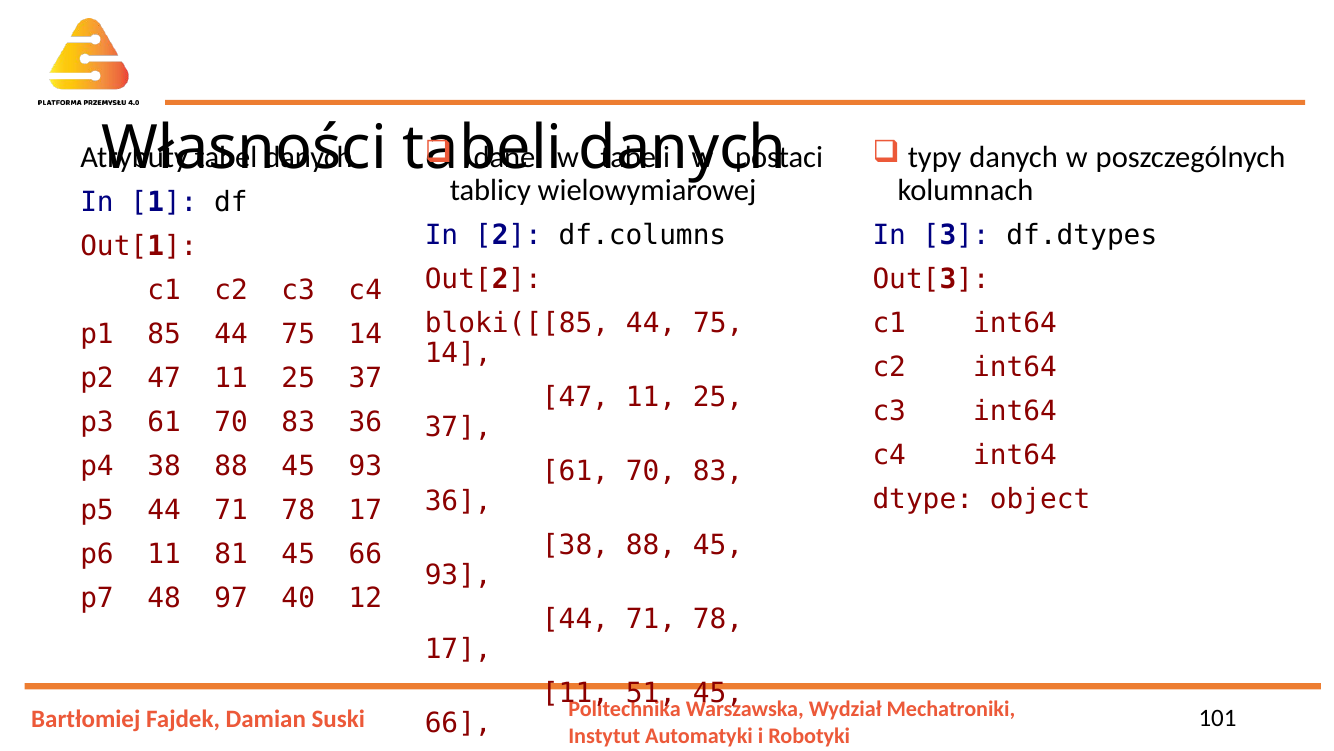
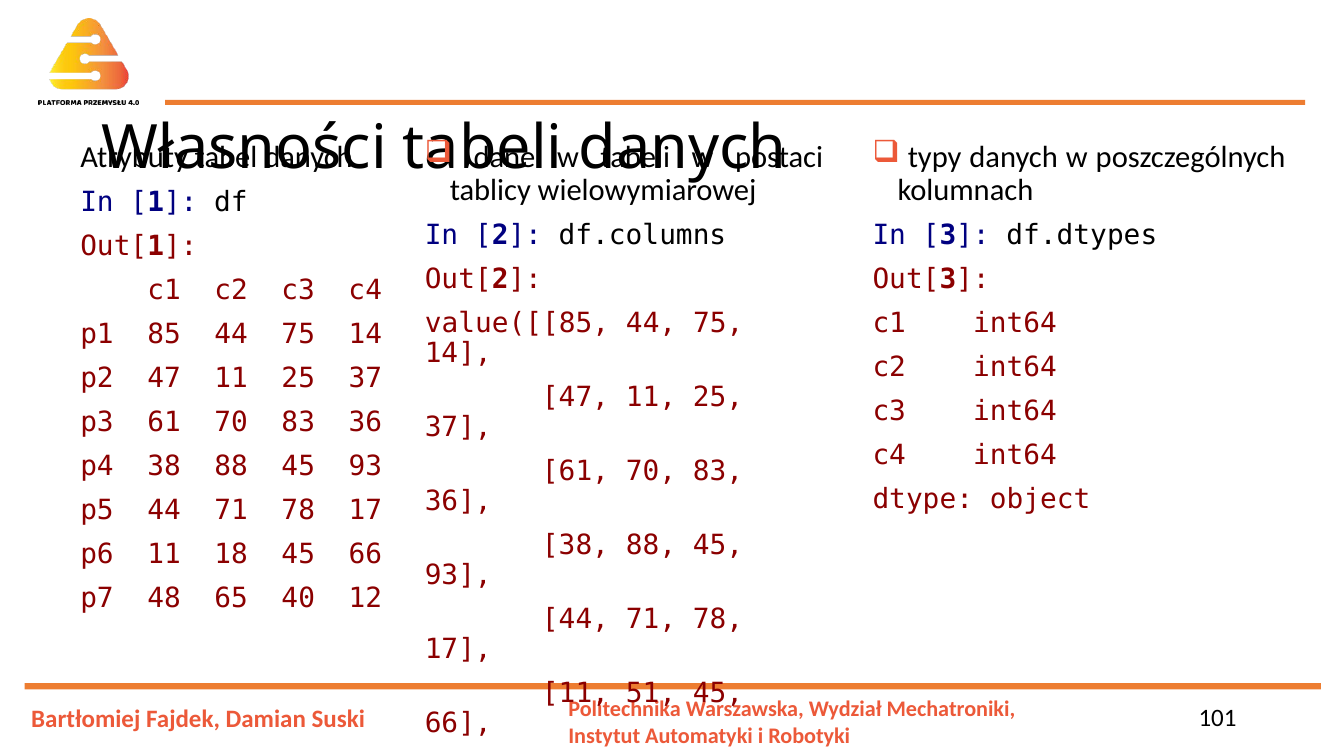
bloki([[85: bloki([[85 -> value([[85
81: 81 -> 18
97: 97 -> 65
